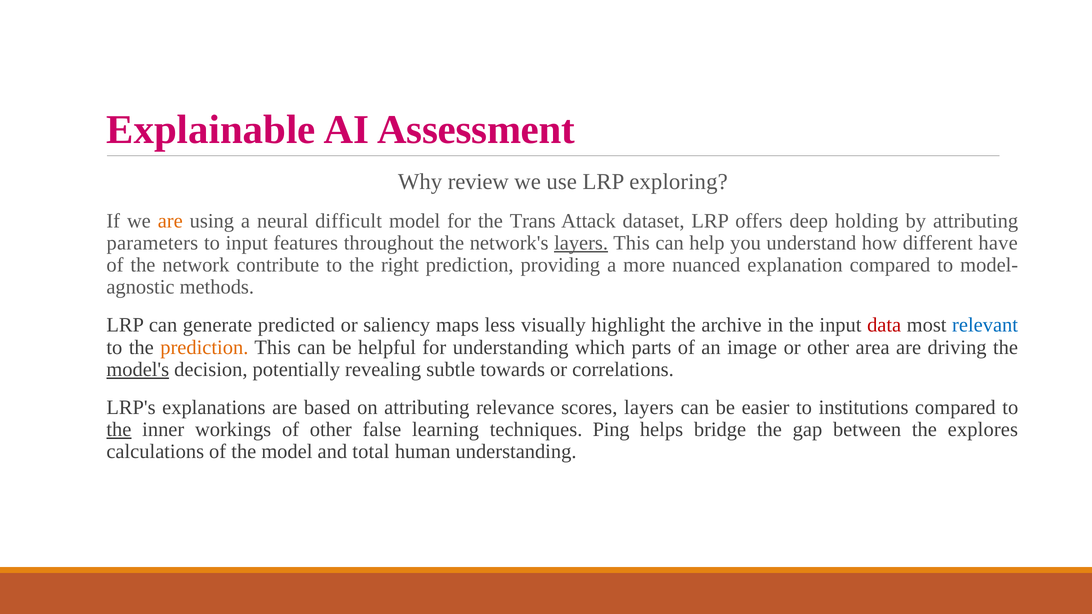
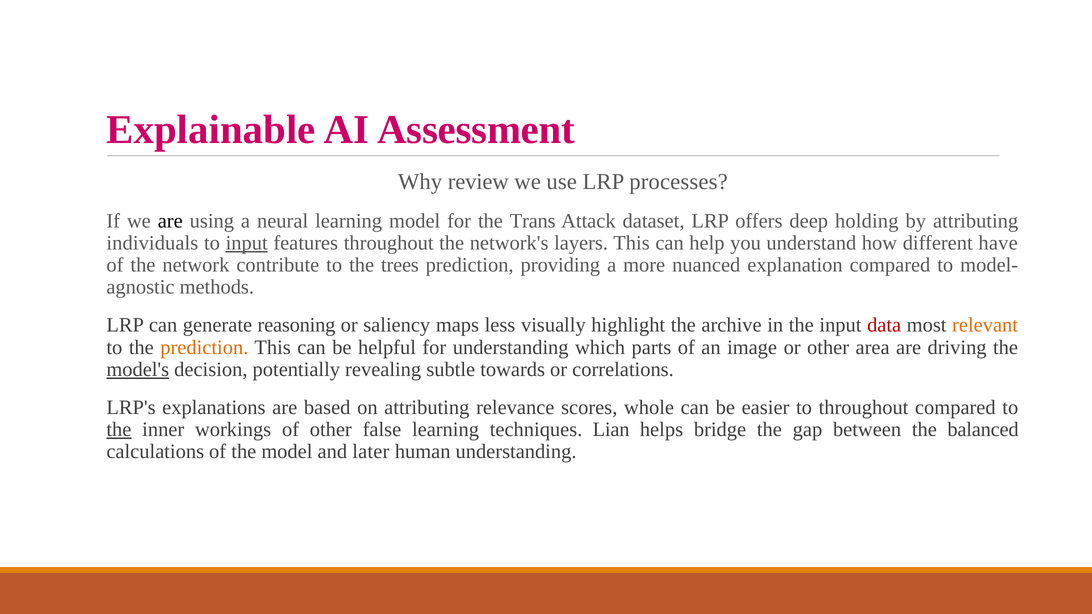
exploring: exploring -> processes
are at (170, 221) colour: orange -> black
neural difficult: difficult -> learning
parameters: parameters -> individuals
input at (247, 243) underline: none -> present
layers at (581, 243) underline: present -> none
right: right -> trees
predicted: predicted -> reasoning
relevant colour: blue -> orange
scores layers: layers -> whole
to institutions: institutions -> throughout
Ping: Ping -> Lian
explores: explores -> balanced
total: total -> later
